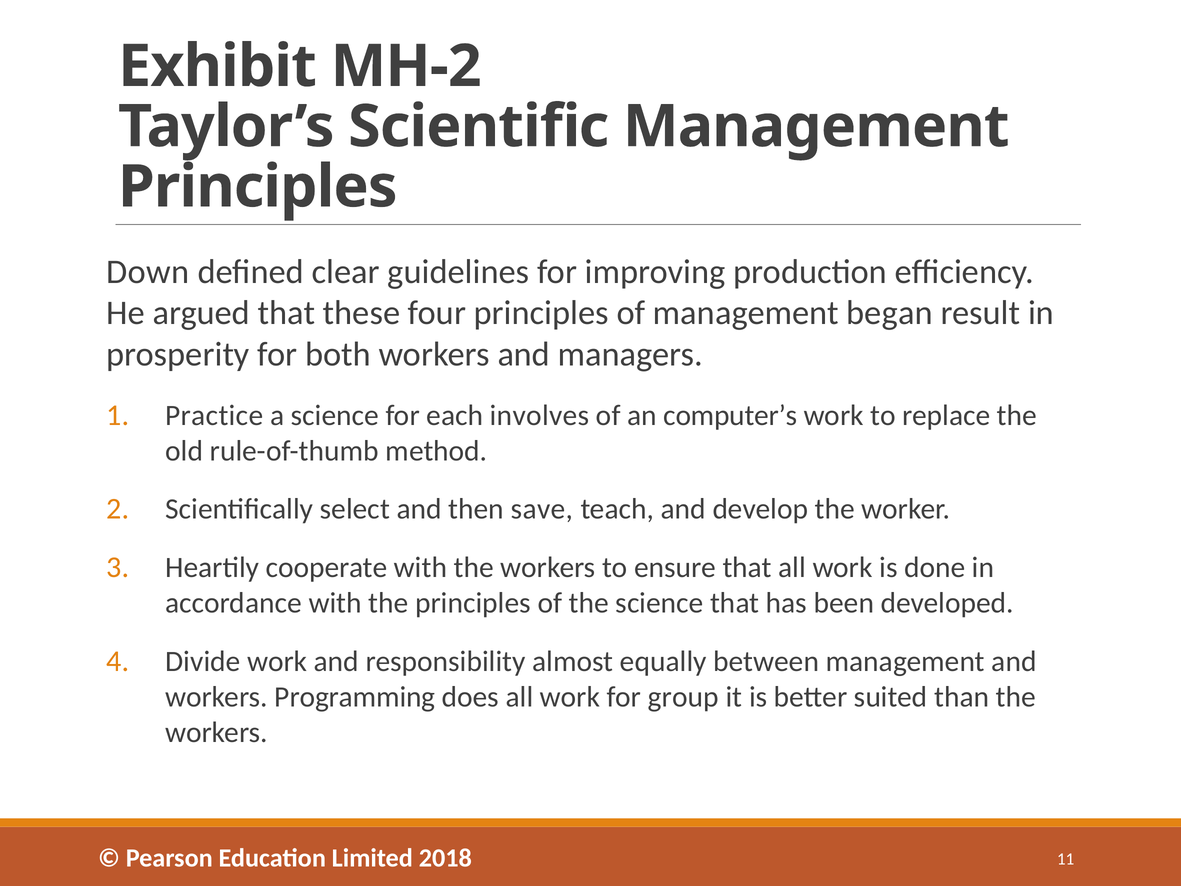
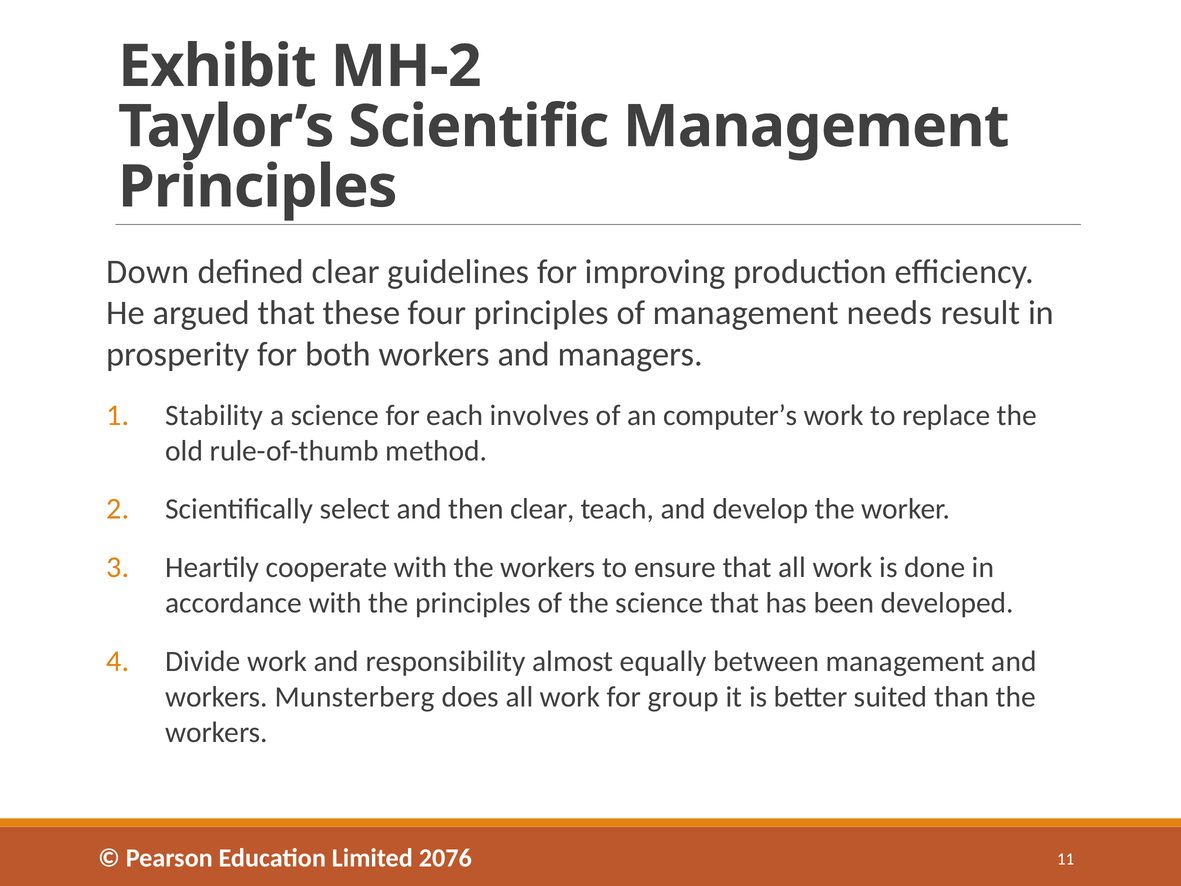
began: began -> needs
Practice: Practice -> Stability
then save: save -> clear
Programming: Programming -> Munsterberg
2018: 2018 -> 2076
